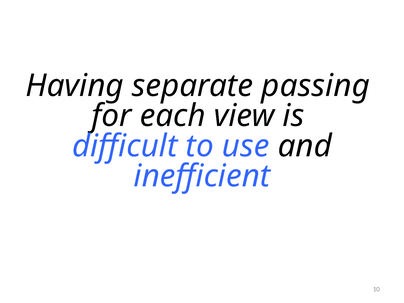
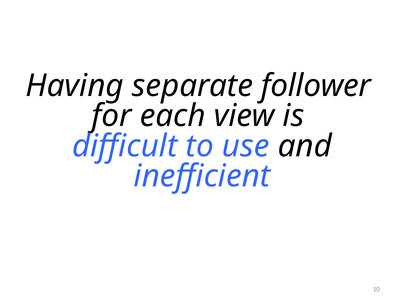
passing: passing -> follower
